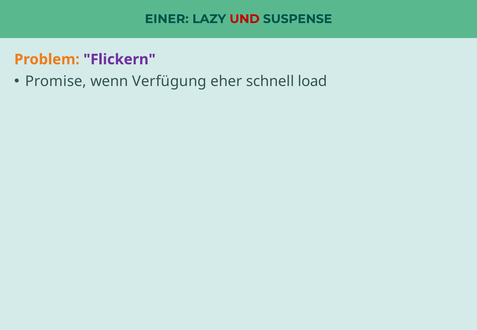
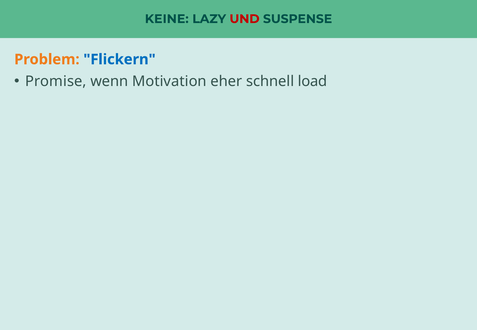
EINER: EINER -> KEINE
Flickern colour: purple -> blue
Verfügung: Verfügung -> Motivation
